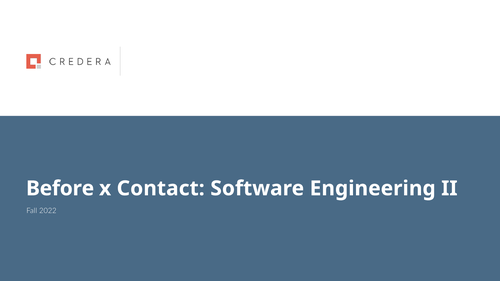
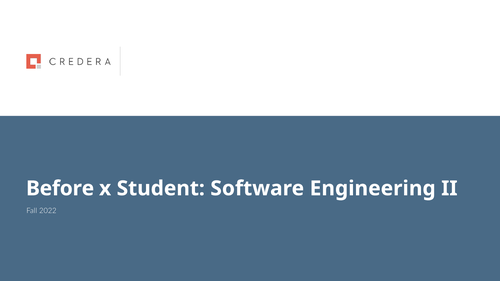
Contact: Contact -> Student
